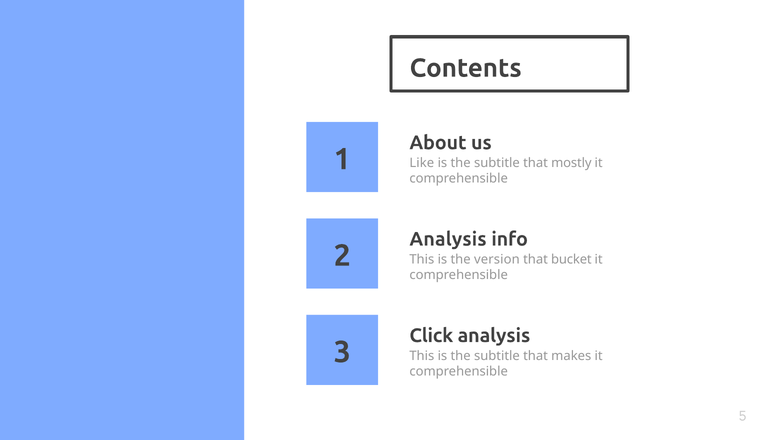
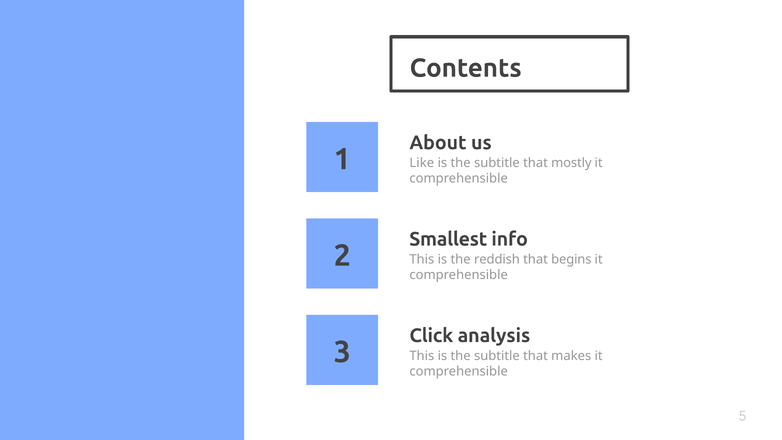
Analysis at (448, 239): Analysis -> Smallest
version: version -> reddish
bucket: bucket -> begins
